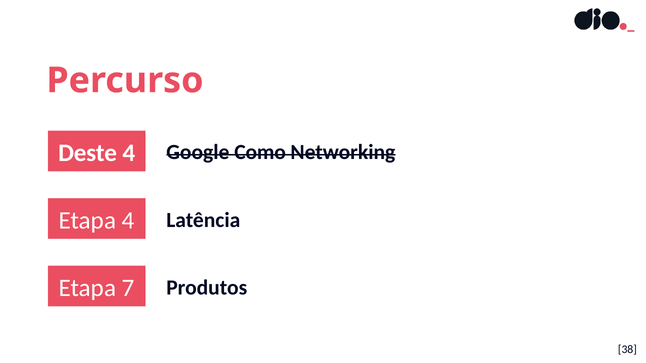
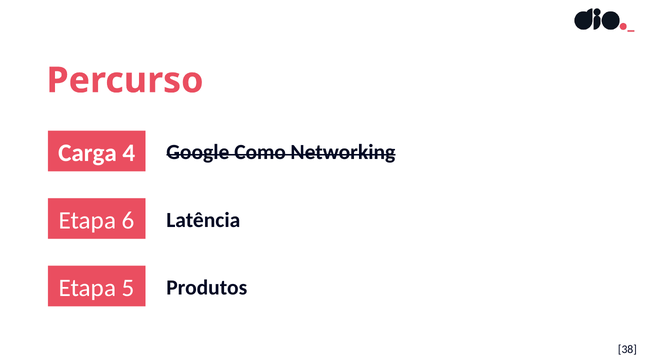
Deste: Deste -> Carga
Etapa 4: 4 -> 6
7: 7 -> 5
